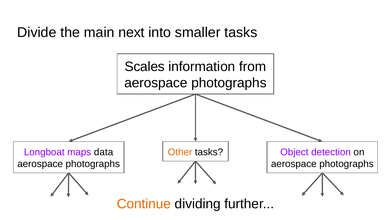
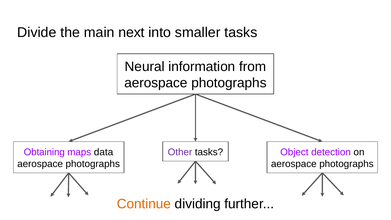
Scales: Scales -> Neural
Longboat: Longboat -> Obtaining
Other colour: orange -> purple
